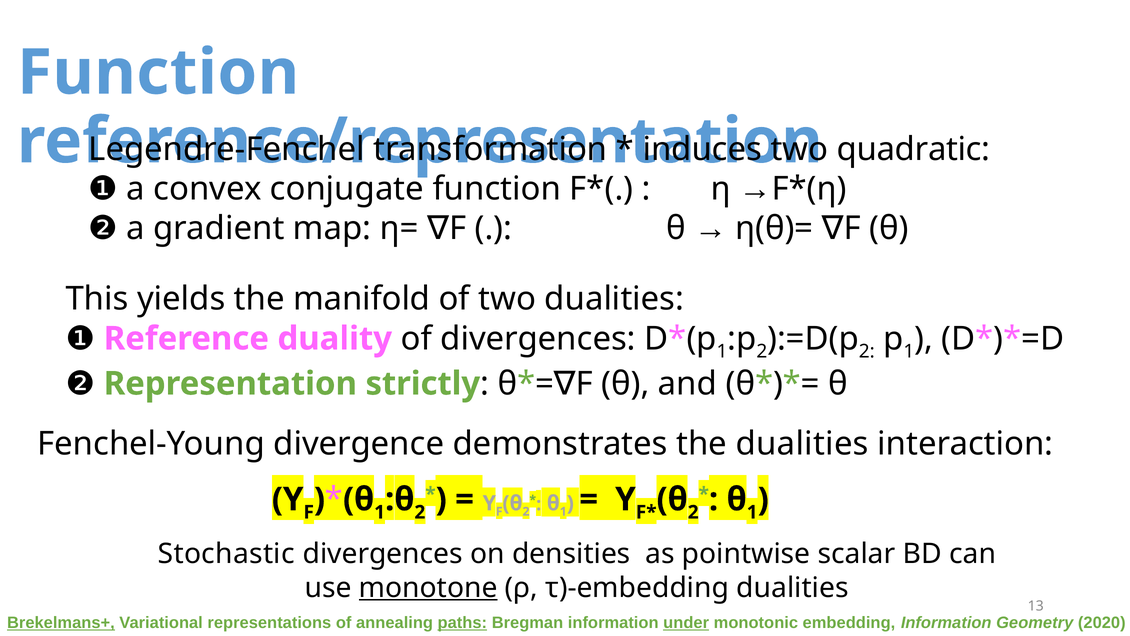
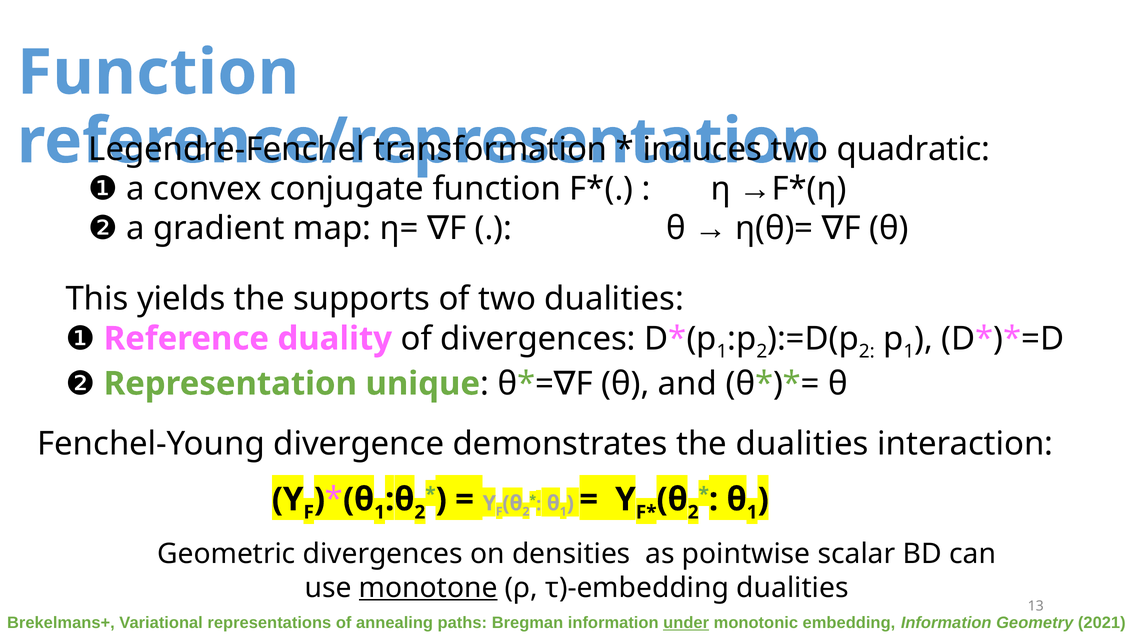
manifold: manifold -> supports
strictly: strictly -> unique
Stochastic: Stochastic -> Geometric
Brekelmans+ underline: present -> none
paths underline: present -> none
2020: 2020 -> 2021
